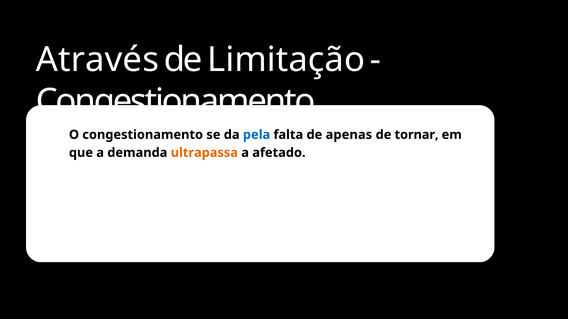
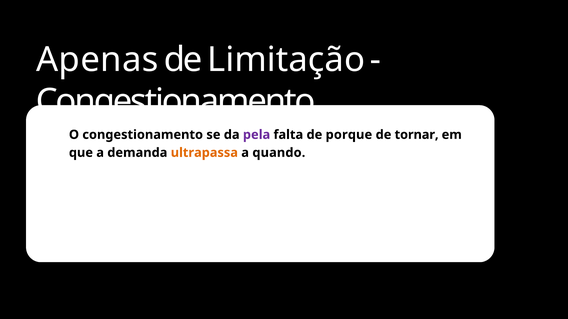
Através: Através -> Apenas
pela colour: blue -> purple
apenas: apenas -> porque
afetado: afetado -> quando
